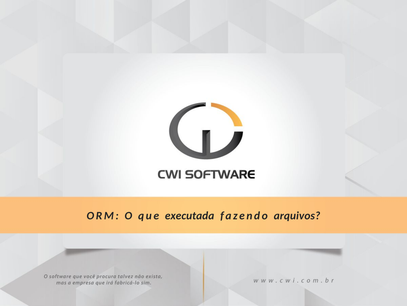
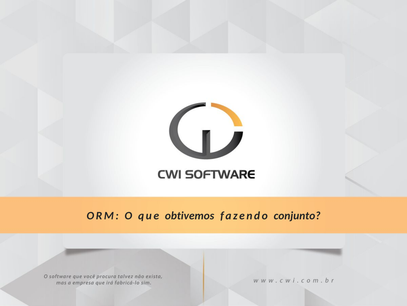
executada: executada -> obtivemos
arquivos: arquivos -> conjunto
